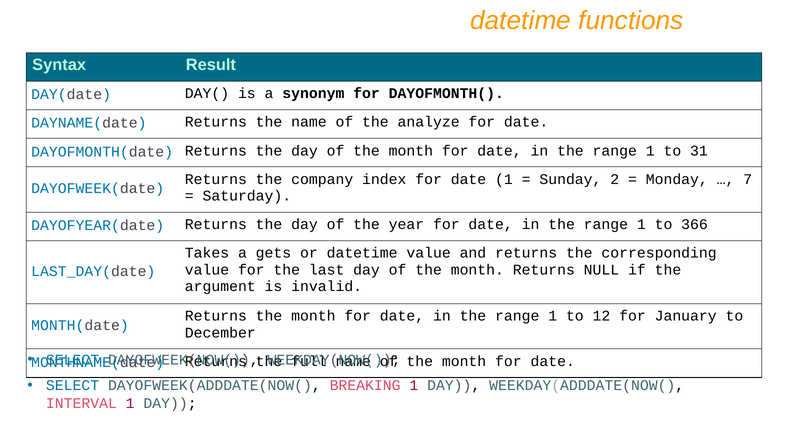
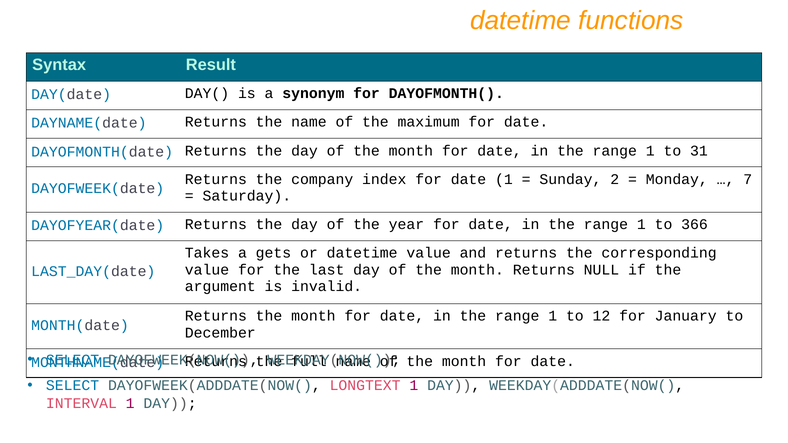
analyze: analyze -> maximum
BREAKING: BREAKING -> LONGTEXT
